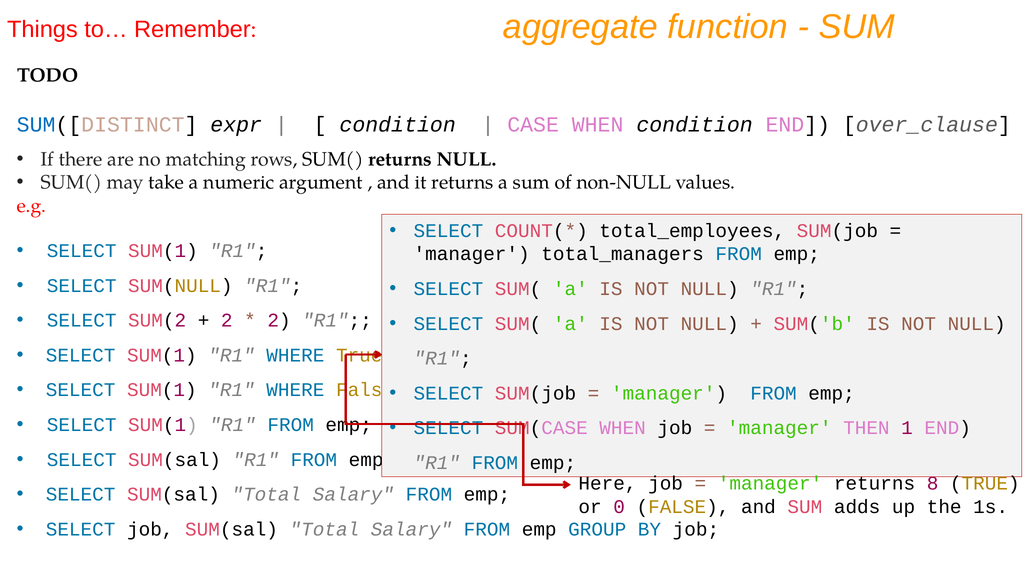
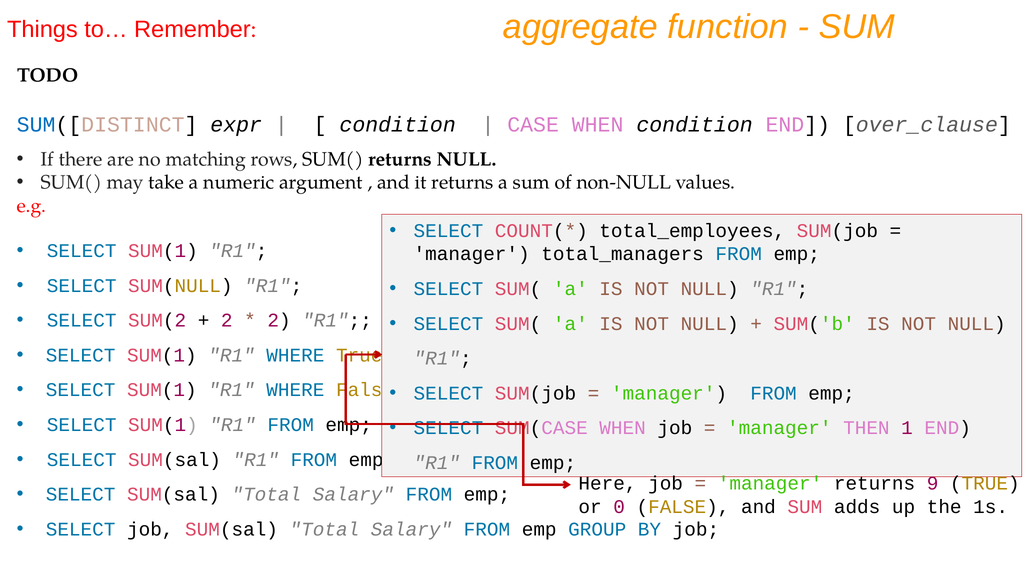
8: 8 -> 9
